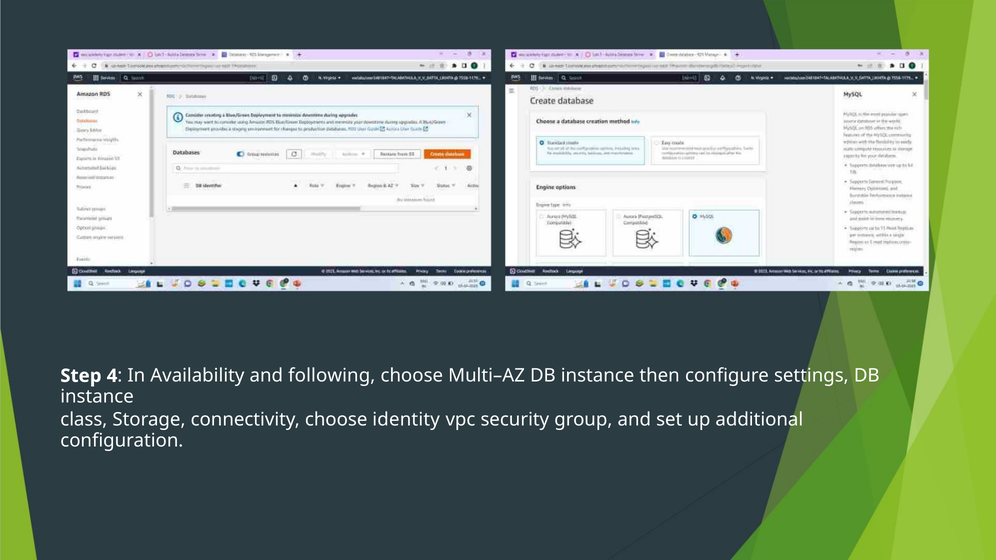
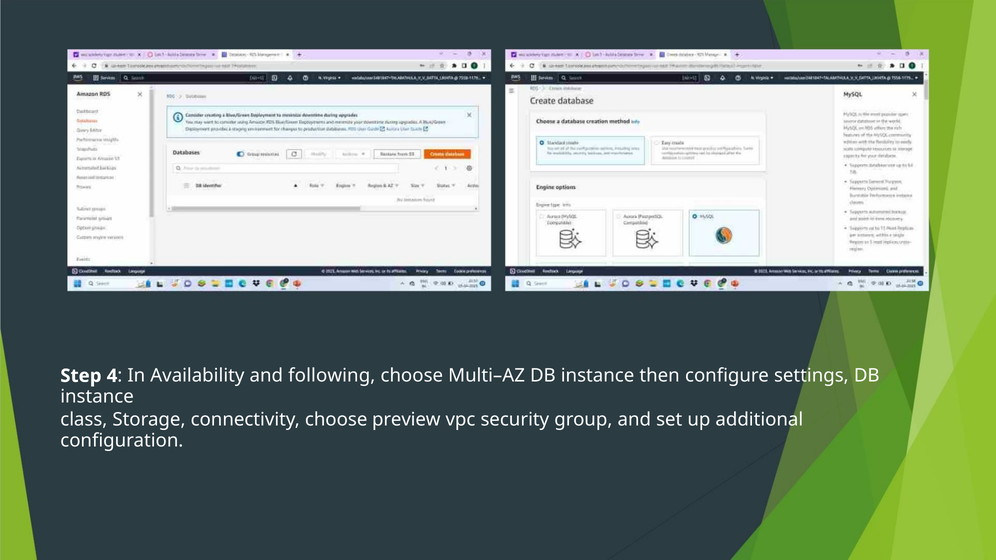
identity: identity -> preview
